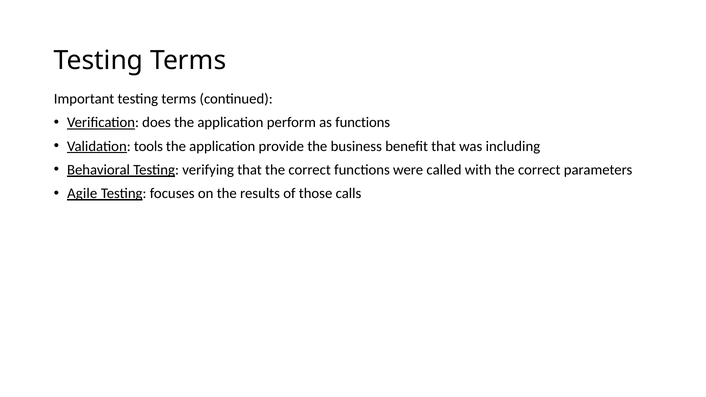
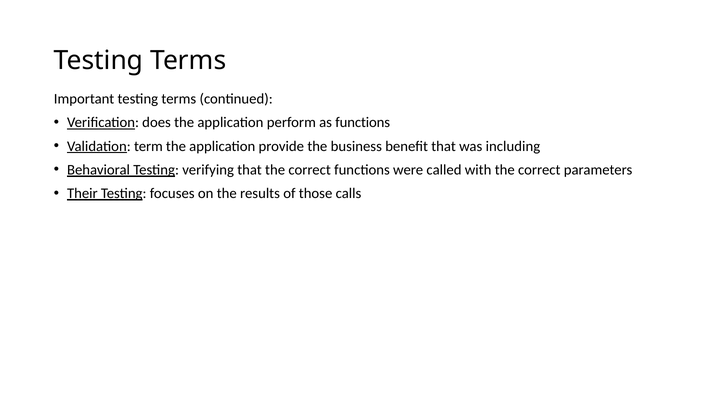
tools: tools -> term
Agile: Agile -> Their
